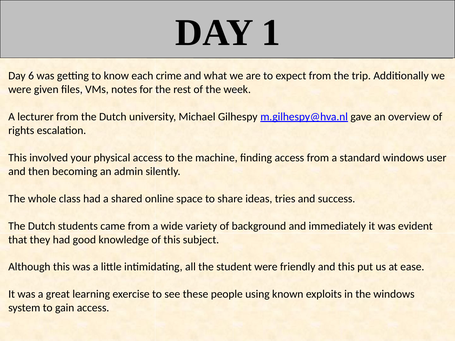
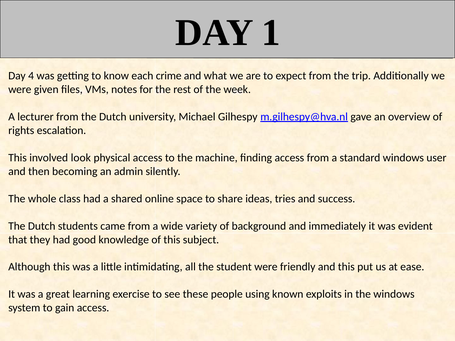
6: 6 -> 4
your: your -> look
